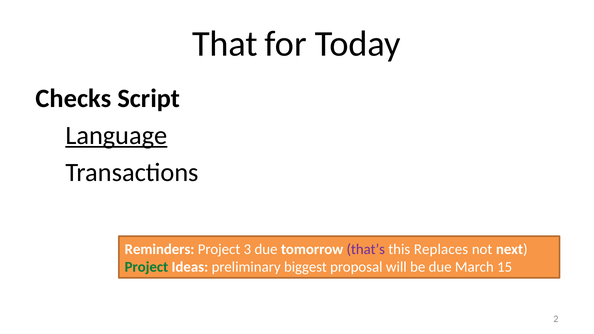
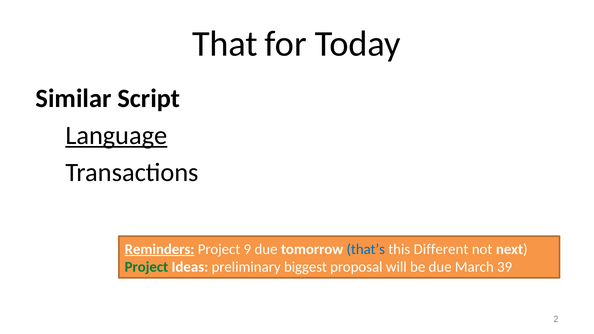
Checks: Checks -> Similar
Reminders underline: none -> present
3: 3 -> 9
that’s colour: purple -> blue
Replaces: Replaces -> Different
15: 15 -> 39
